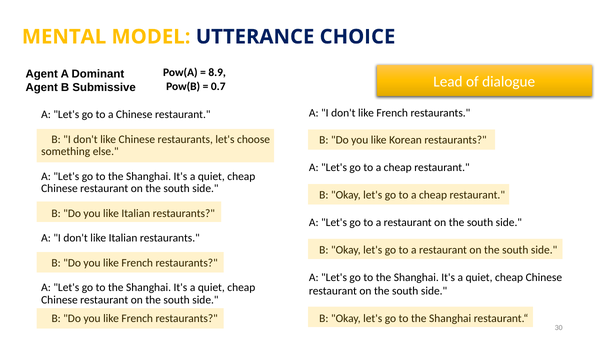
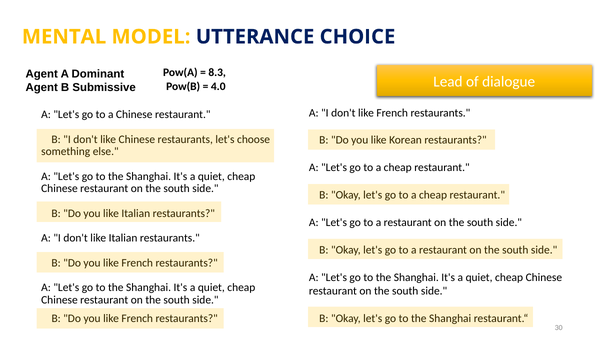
8.9: 8.9 -> 8.3
0.7: 0.7 -> 4.0
